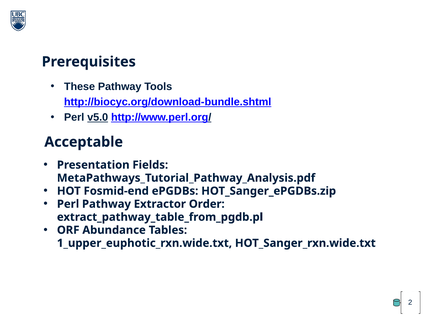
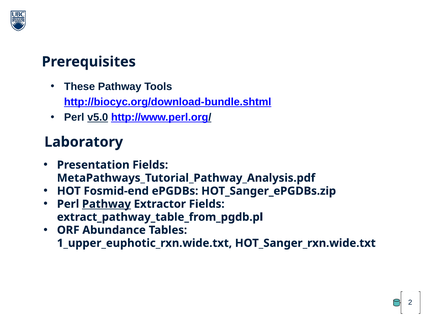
Acceptable: Acceptable -> Laboratory
Pathway at (106, 204) underline: none -> present
Extractor Order: Order -> Fields
